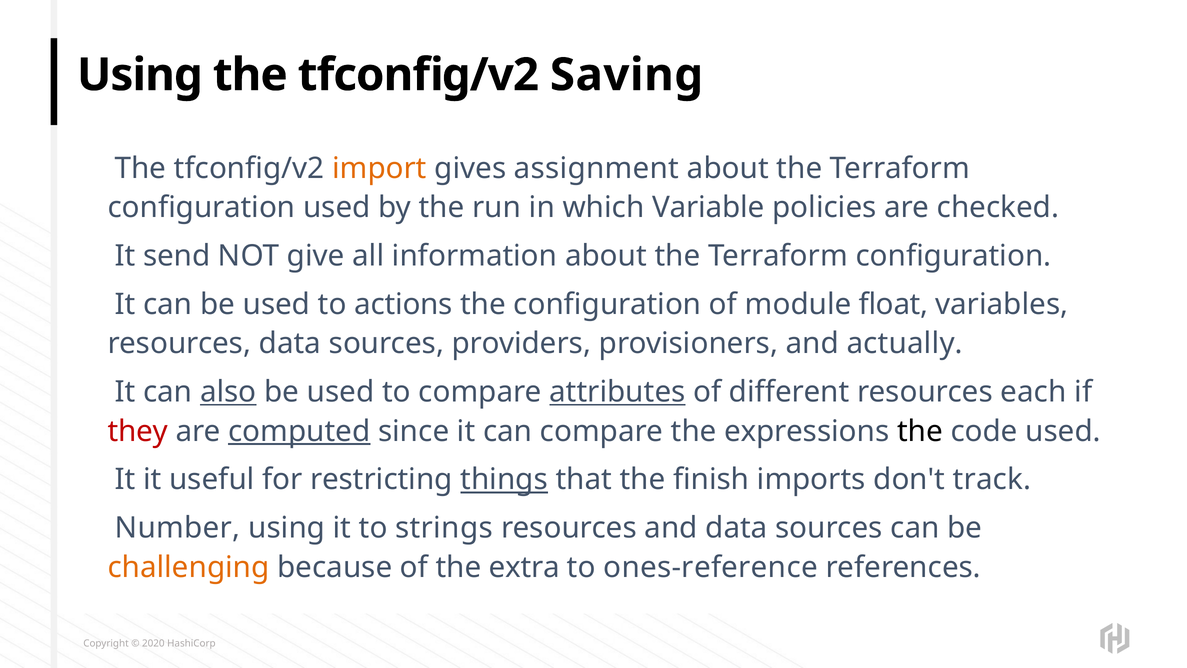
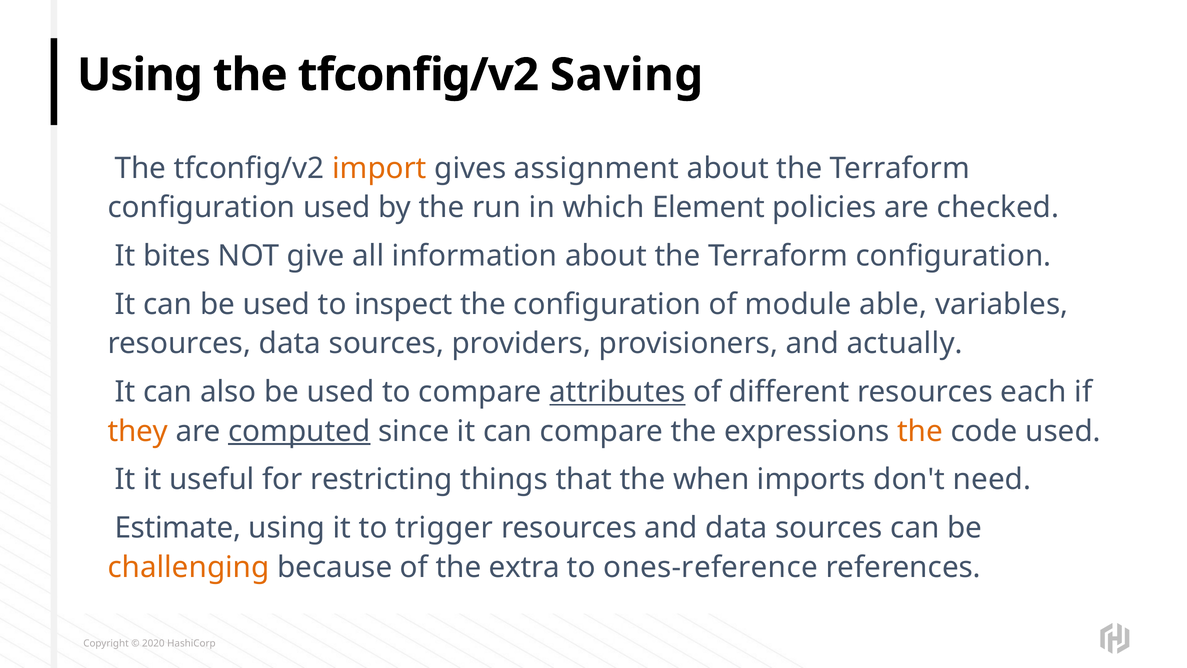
Variable: Variable -> Element
send: send -> bites
actions: actions -> inspect
float: float -> able
also underline: present -> none
they colour: red -> orange
the at (920, 431) colour: black -> orange
things underline: present -> none
finish: finish -> when
track: track -> need
Number: Number -> Estimate
strings: strings -> trigger
